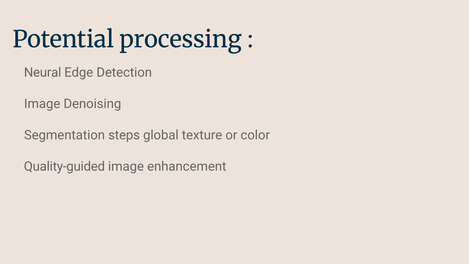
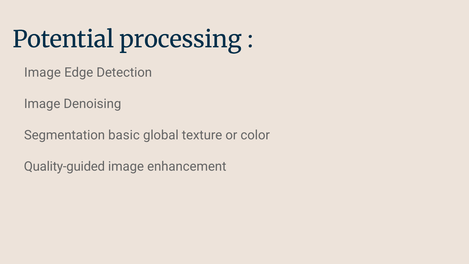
Neural at (43, 72): Neural -> Image
steps: steps -> basic
